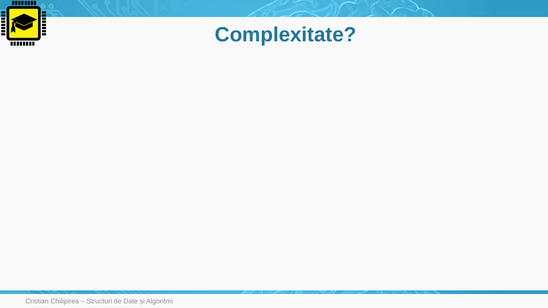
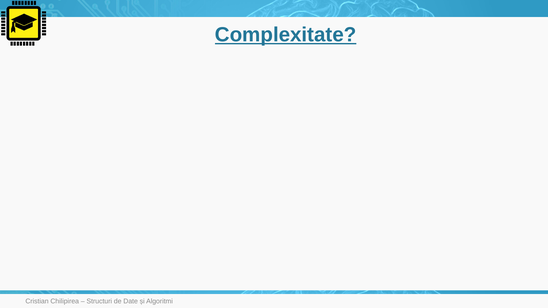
Complexitate underline: none -> present
